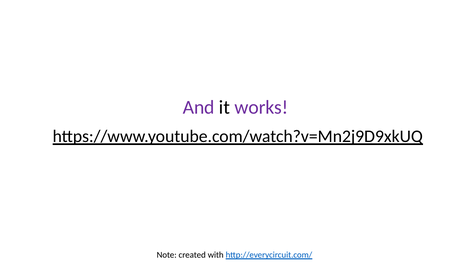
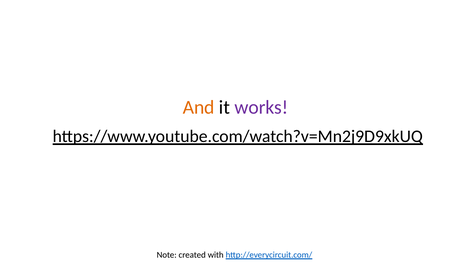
And colour: purple -> orange
